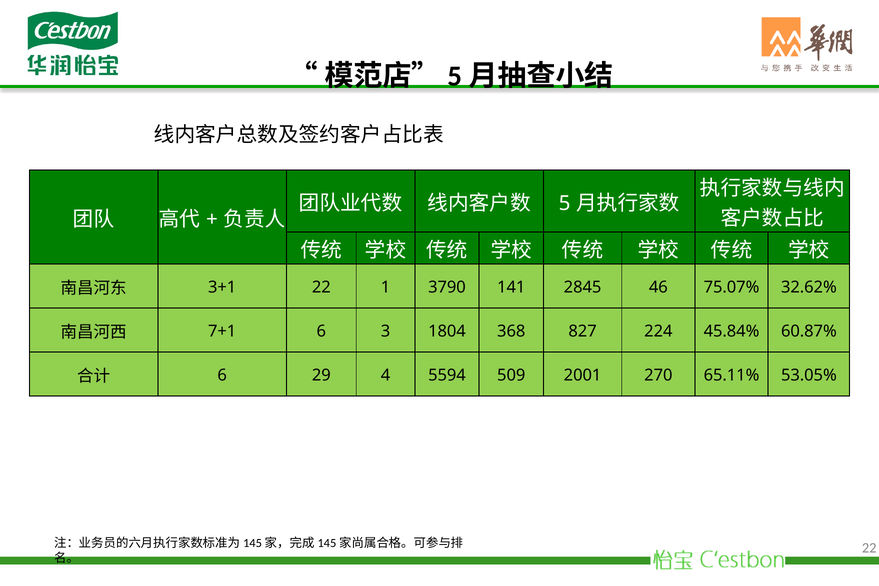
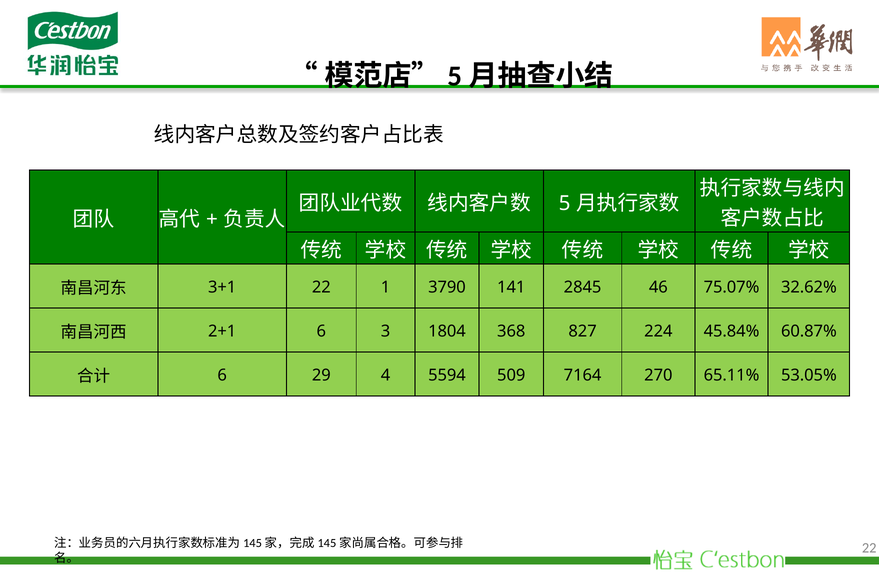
7+1: 7+1 -> 2+1
2001: 2001 -> 7164
